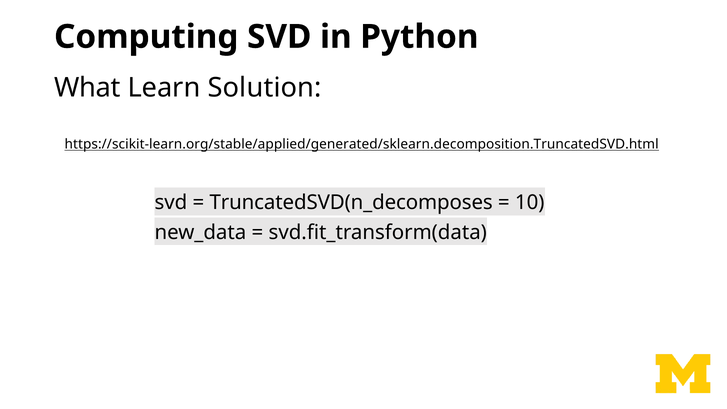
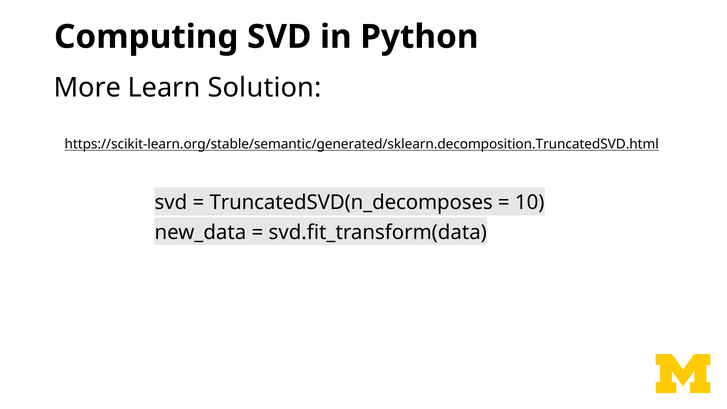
What: What -> More
https://scikit-learn.org/stable/applied/generated/sklearn.decomposition.TruncatedSVD.html: https://scikit-learn.org/stable/applied/generated/sklearn.decomposition.TruncatedSVD.html -> https://scikit-learn.org/stable/semantic/generated/sklearn.decomposition.TruncatedSVD.html
